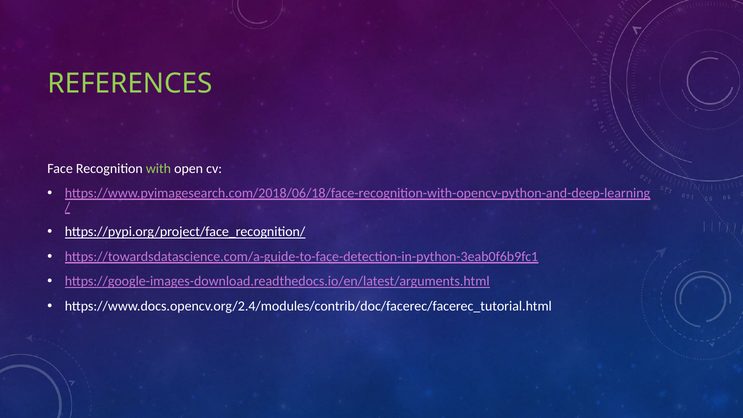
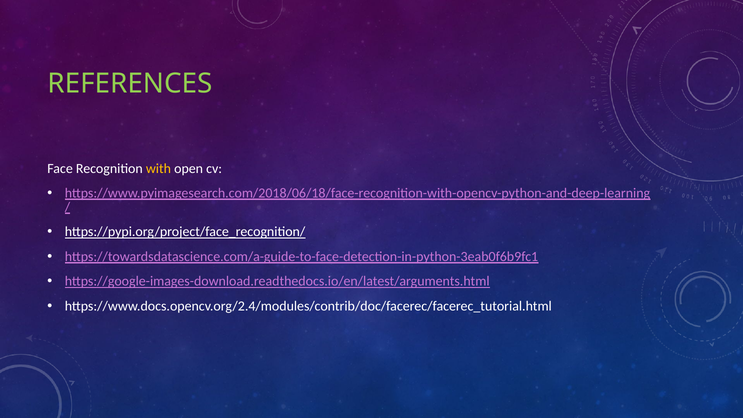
with colour: light green -> yellow
